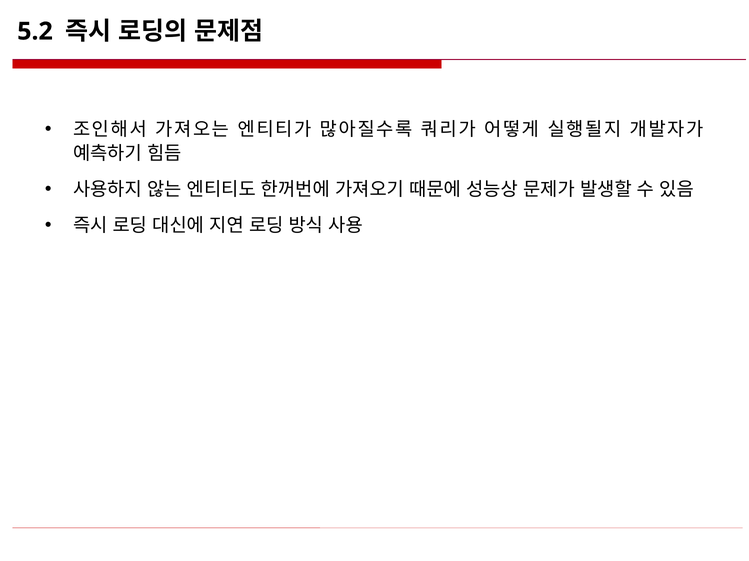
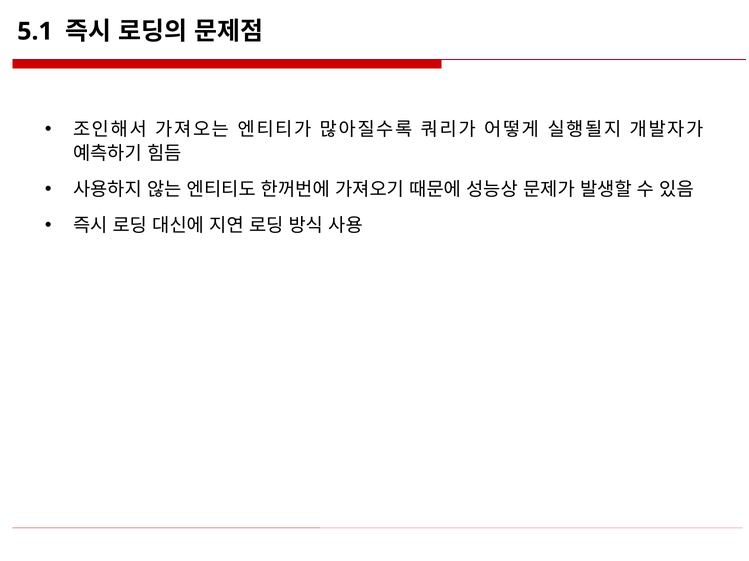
5.2: 5.2 -> 5.1
